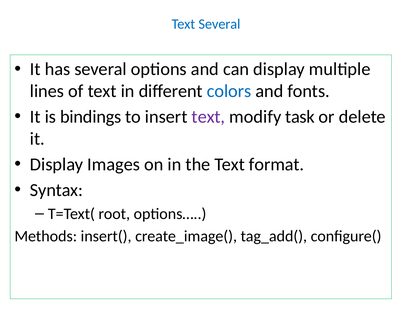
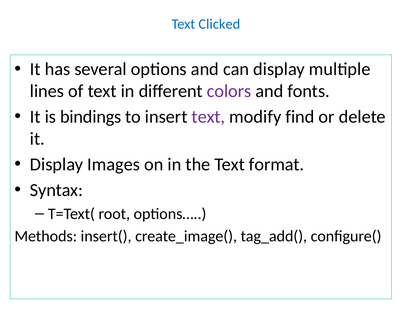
Text Several: Several -> Clicked
colors colour: blue -> purple
task: task -> find
